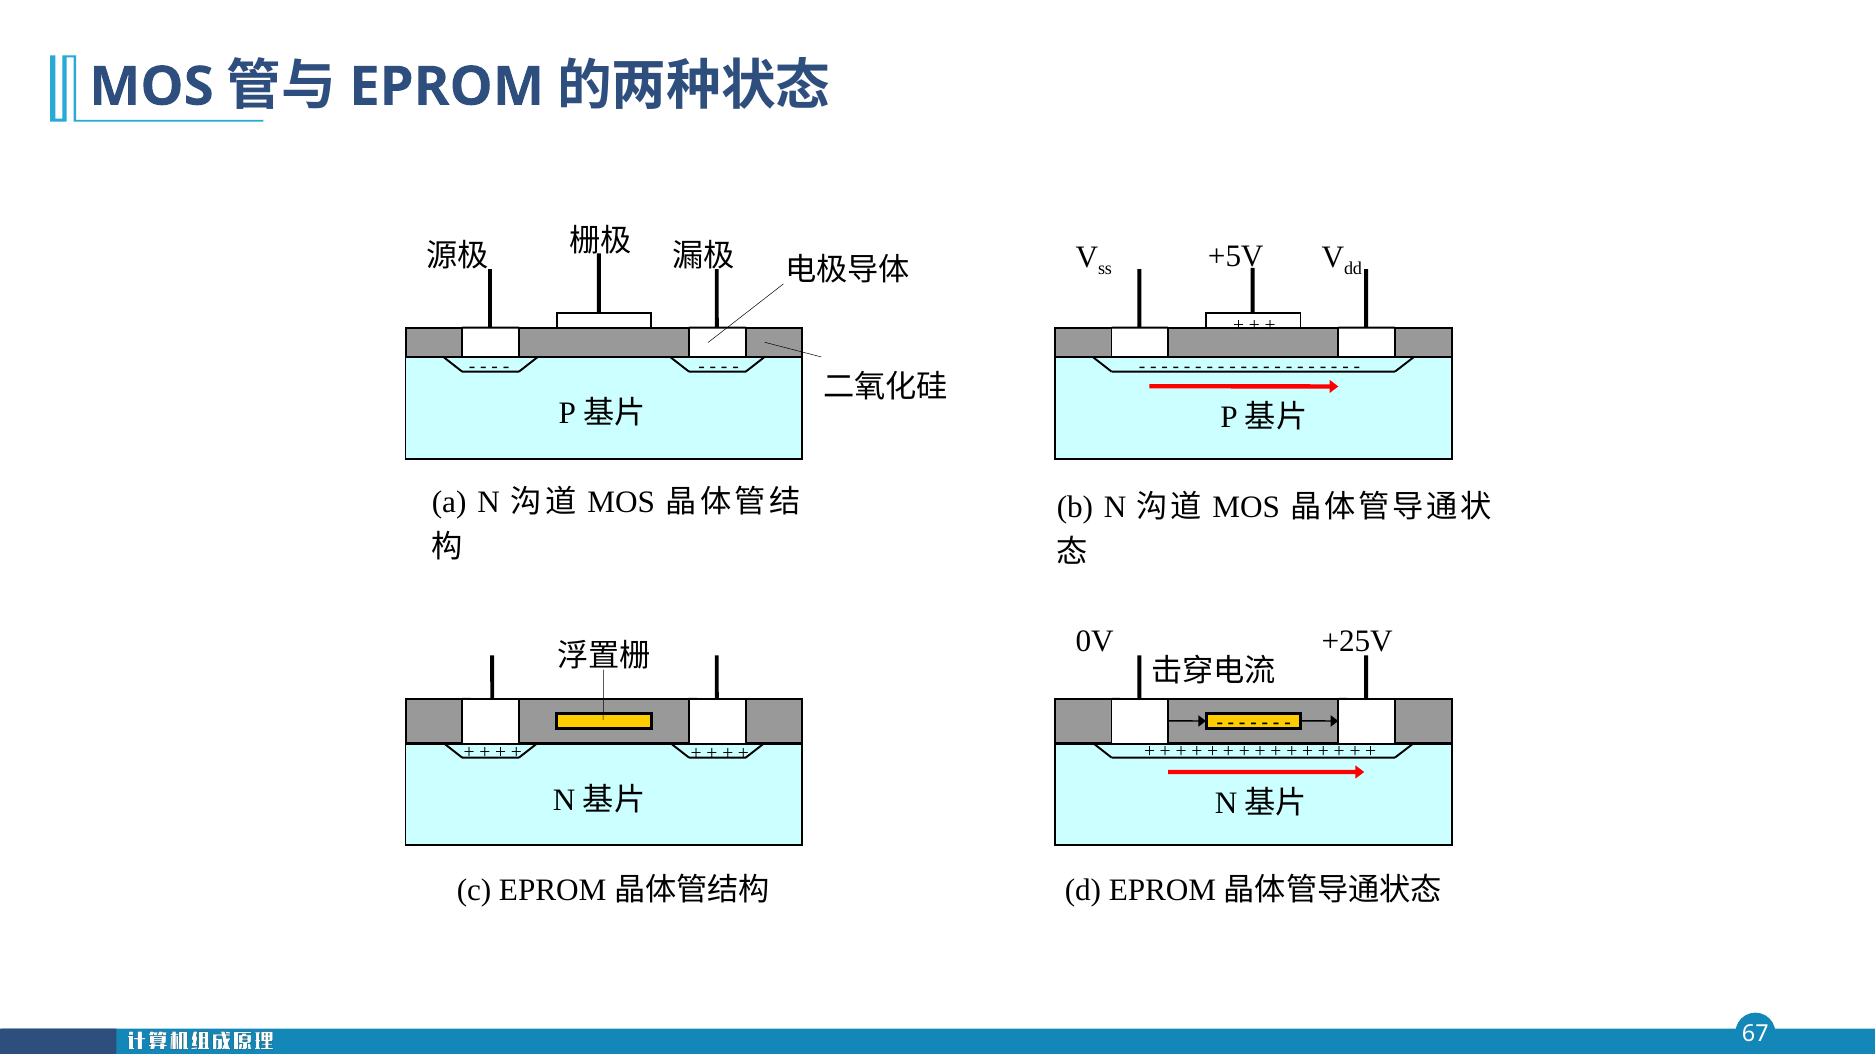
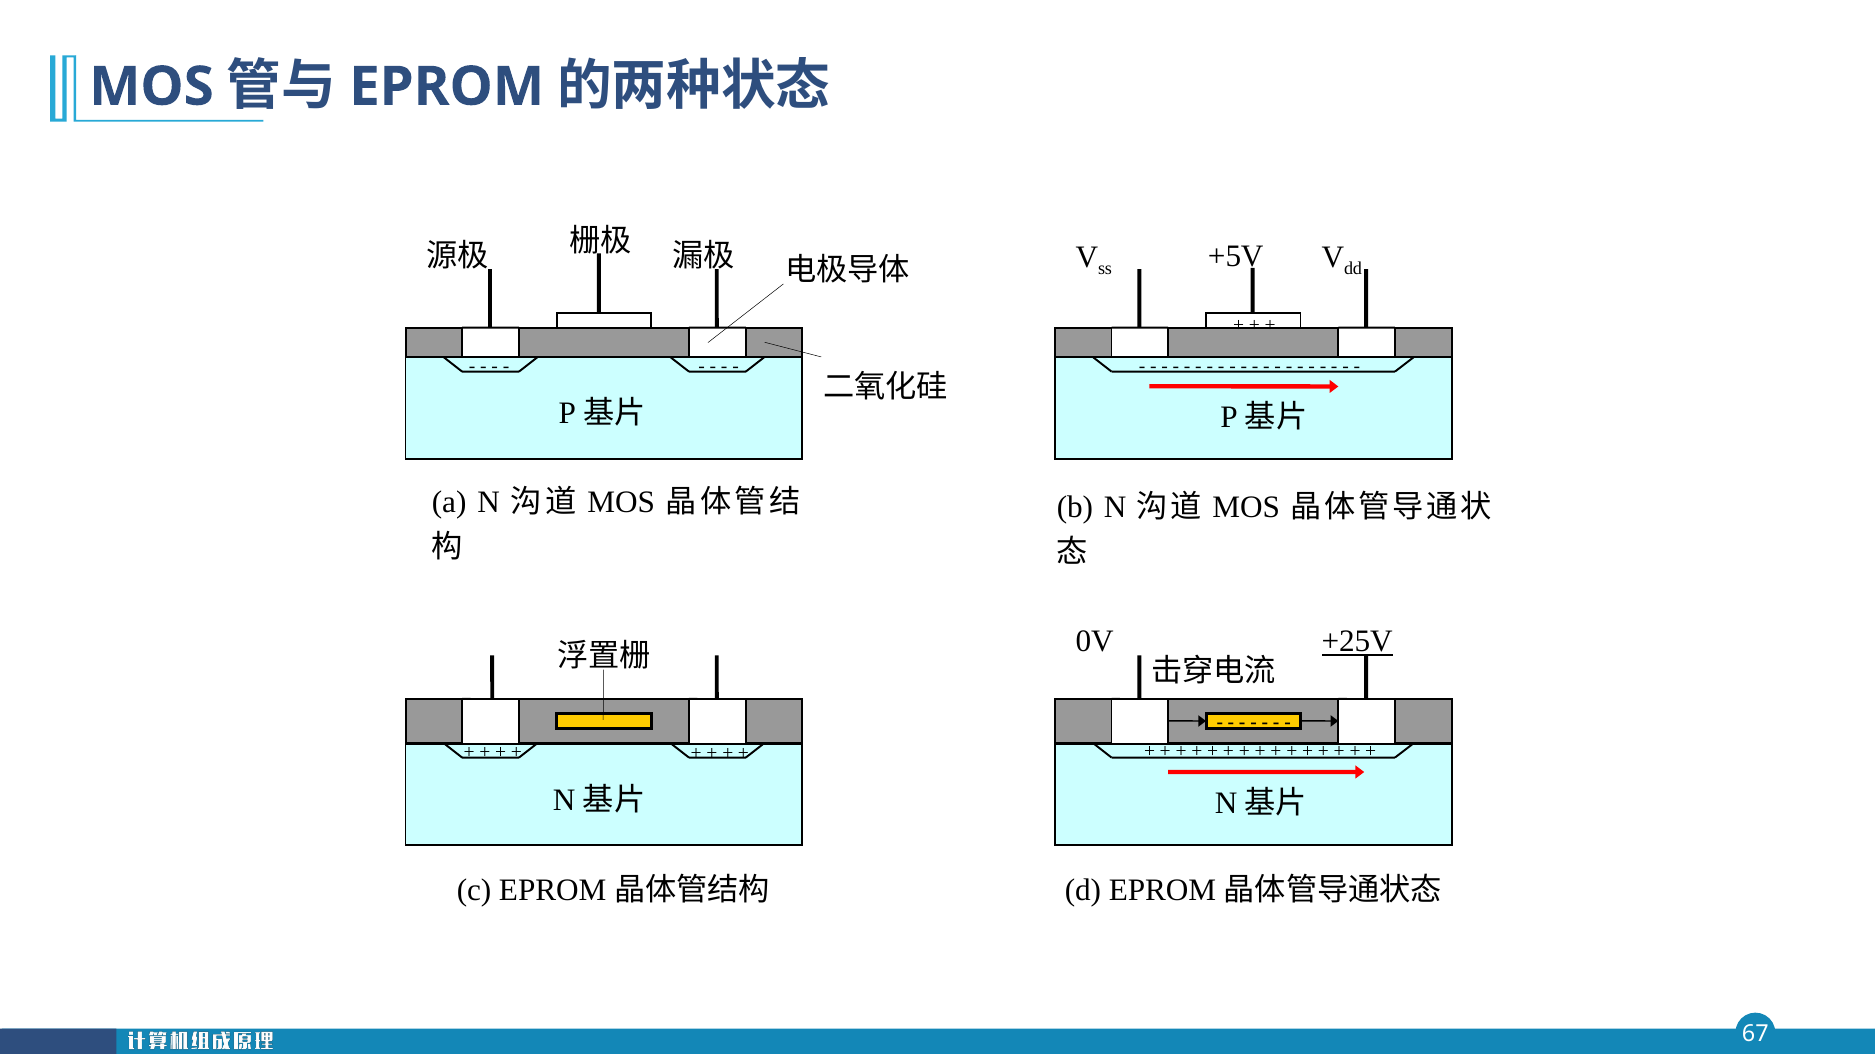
+25V underline: none -> present
